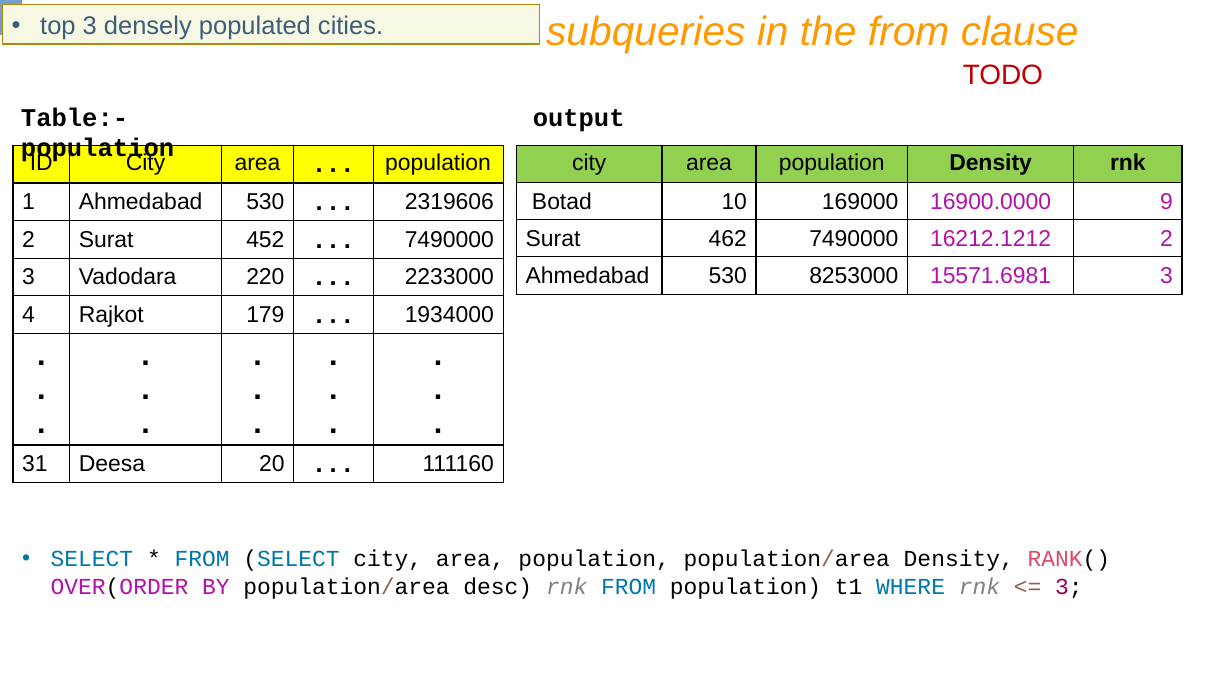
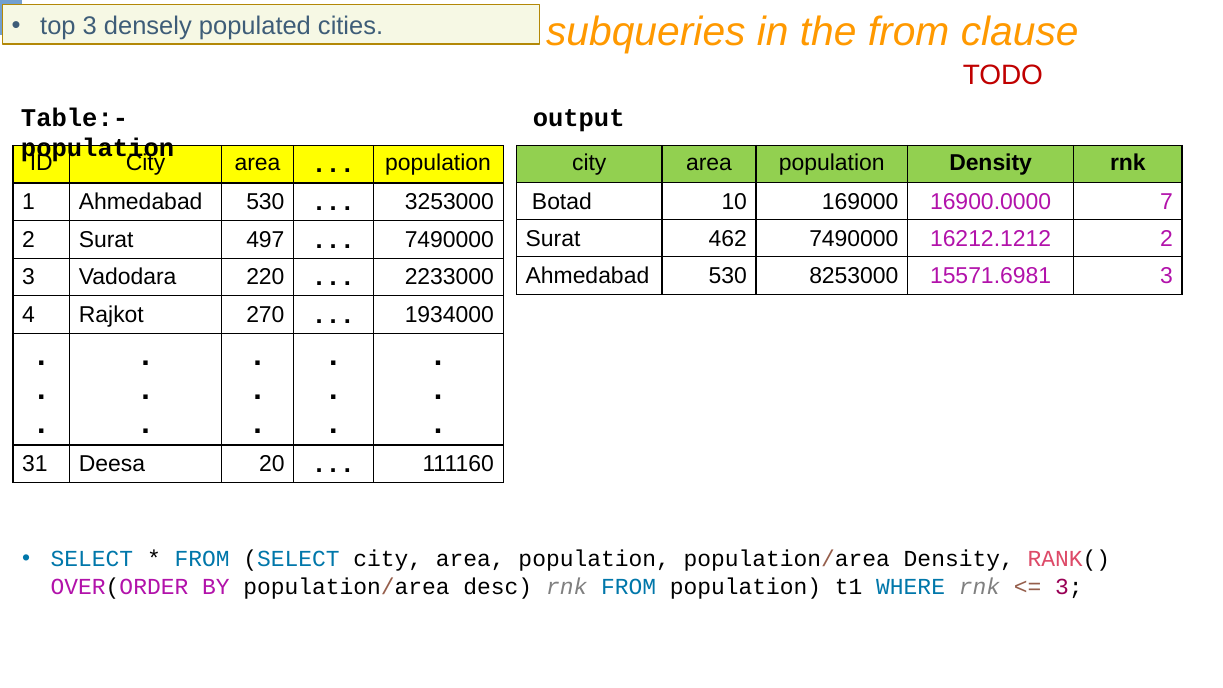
9: 9 -> 7
2319606: 2319606 -> 3253000
452: 452 -> 497
179: 179 -> 270
